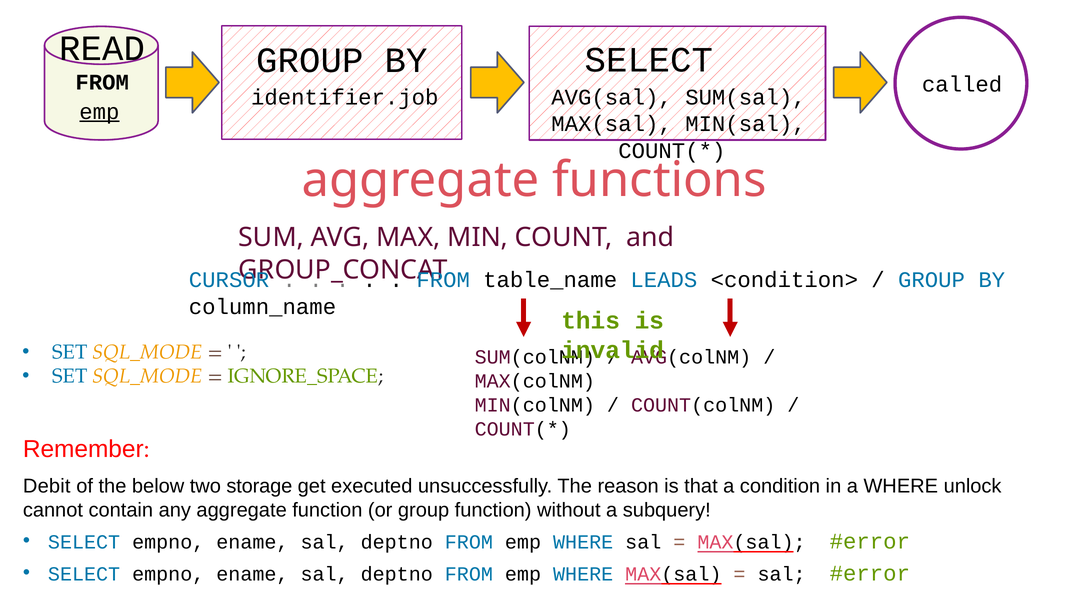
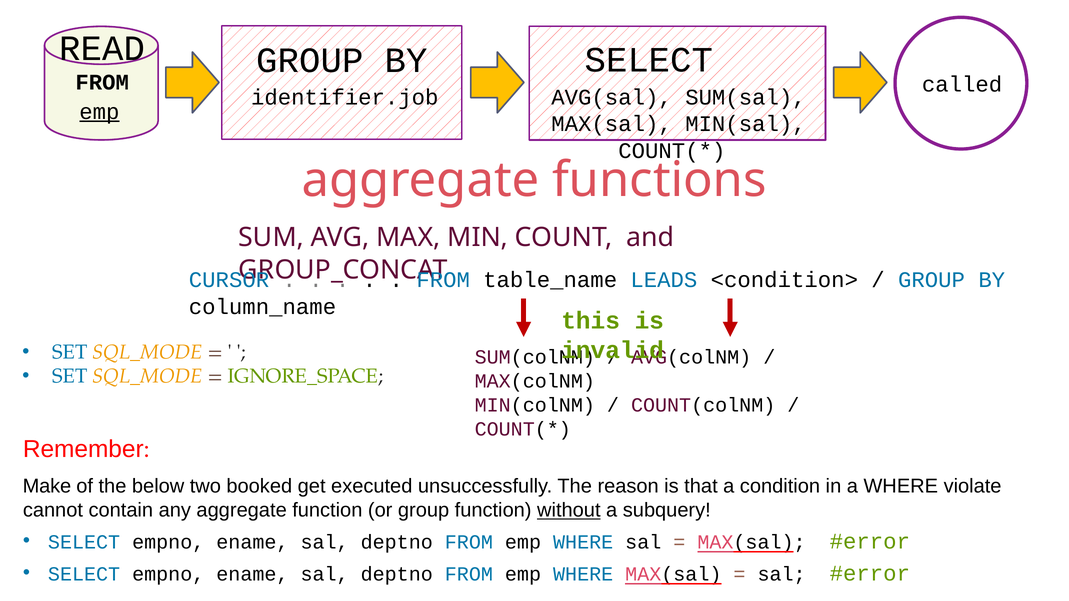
Debit: Debit -> Make
storage: storage -> booked
unlock: unlock -> violate
without underline: none -> present
